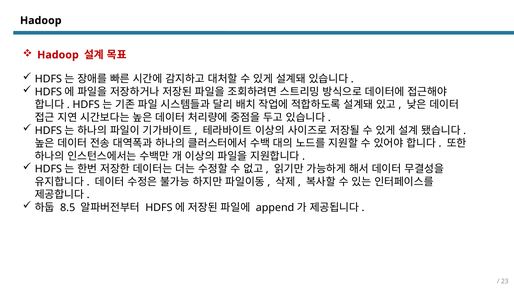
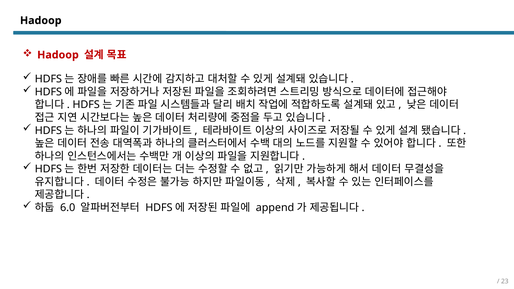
8.5: 8.5 -> 6.0
